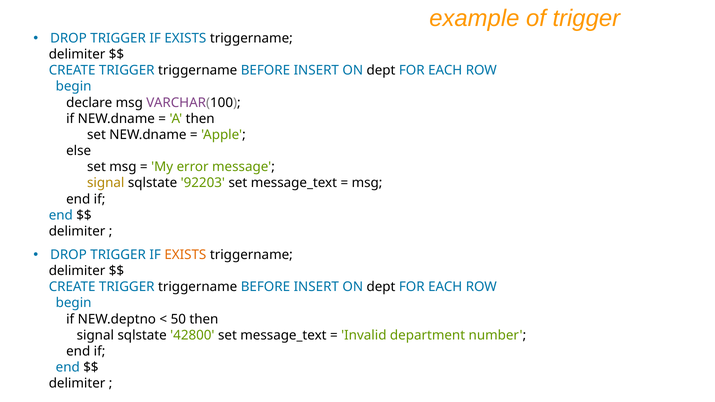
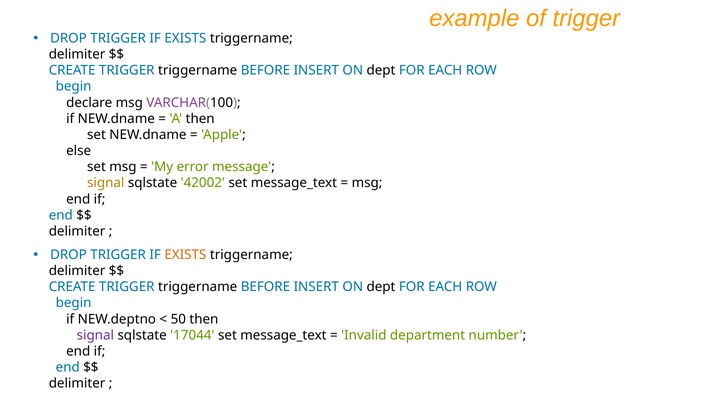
92203: 92203 -> 42002
signal at (95, 335) colour: black -> purple
42800: 42800 -> 17044
